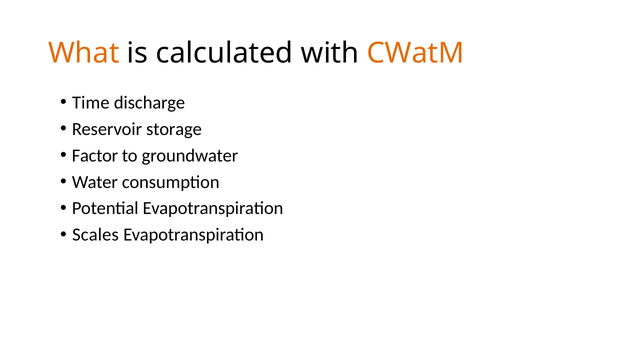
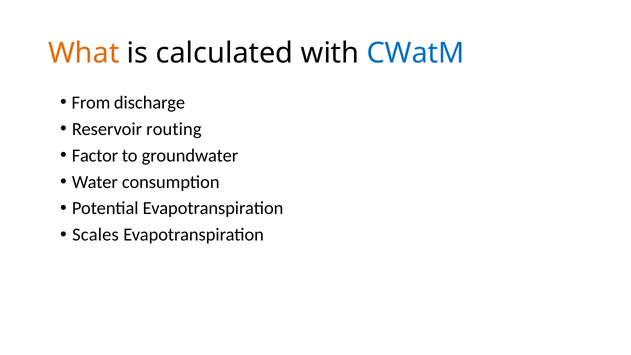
CWatM colour: orange -> blue
Time: Time -> From
storage: storage -> routing
